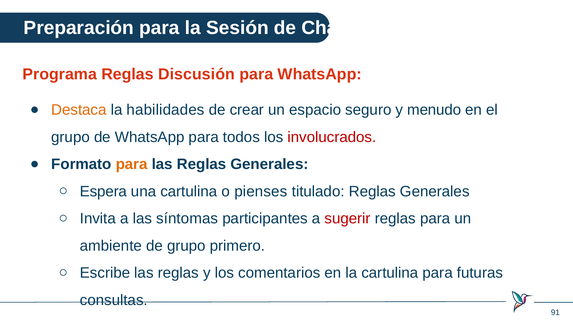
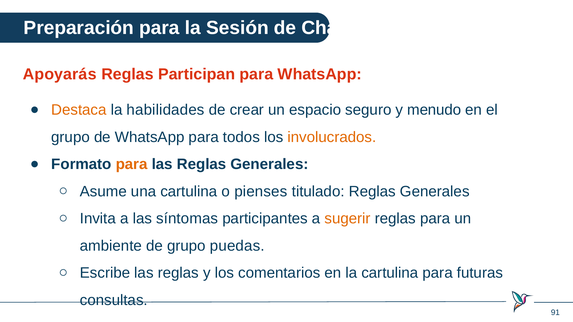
Programa: Programa -> Apoyarás
Discusión: Discusión -> Participan
involucrados colour: red -> orange
Espera: Espera -> Asume
sugerir colour: red -> orange
primero: primero -> puedas
